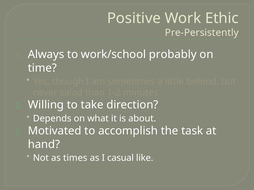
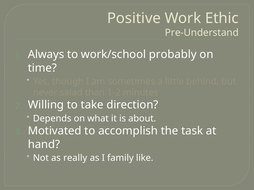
Pre-Persistently: Pre-Persistently -> Pre-Understand
times: times -> really
casual: casual -> family
